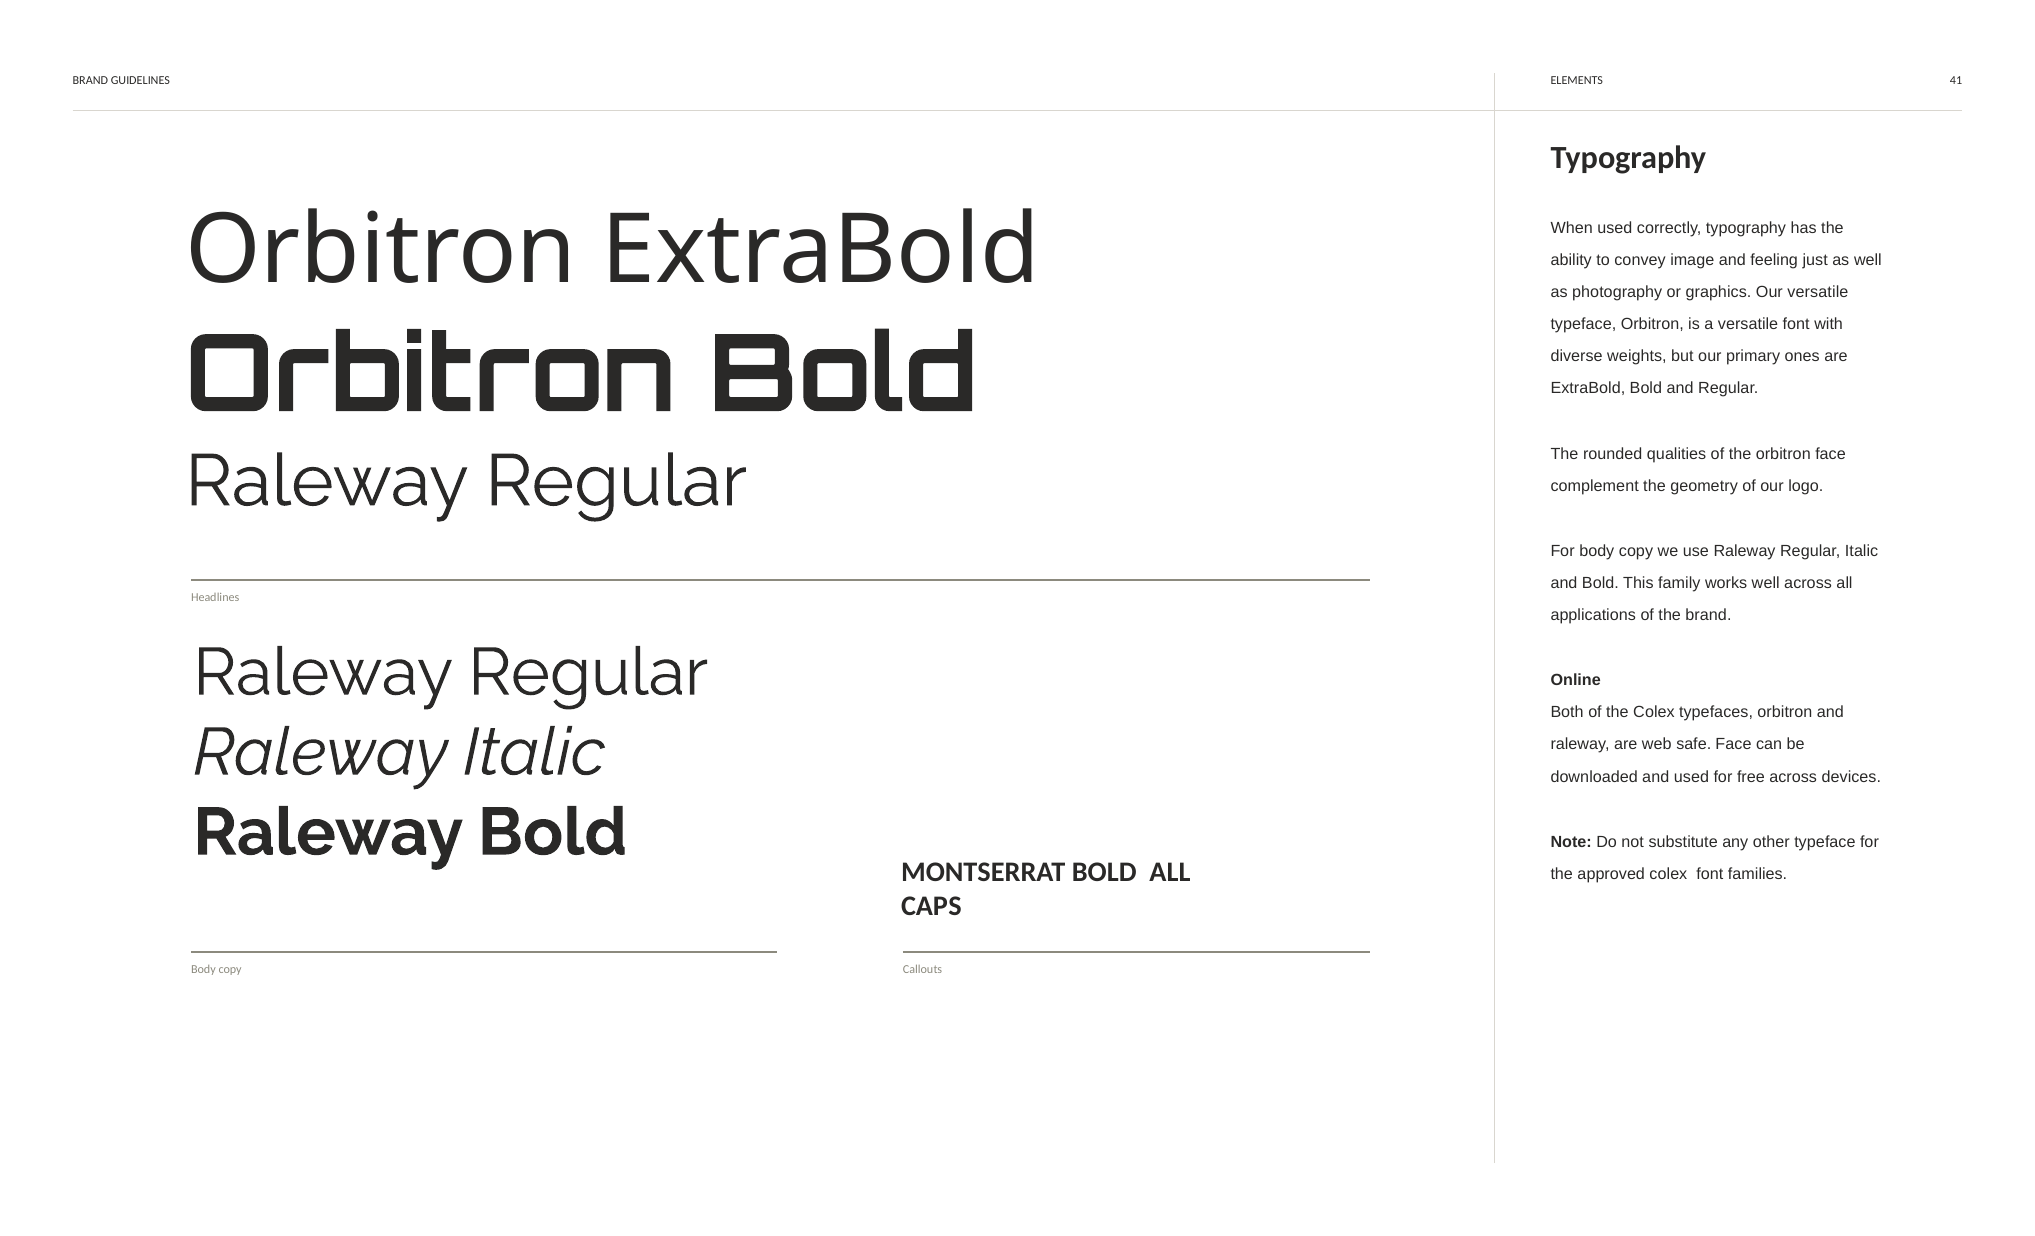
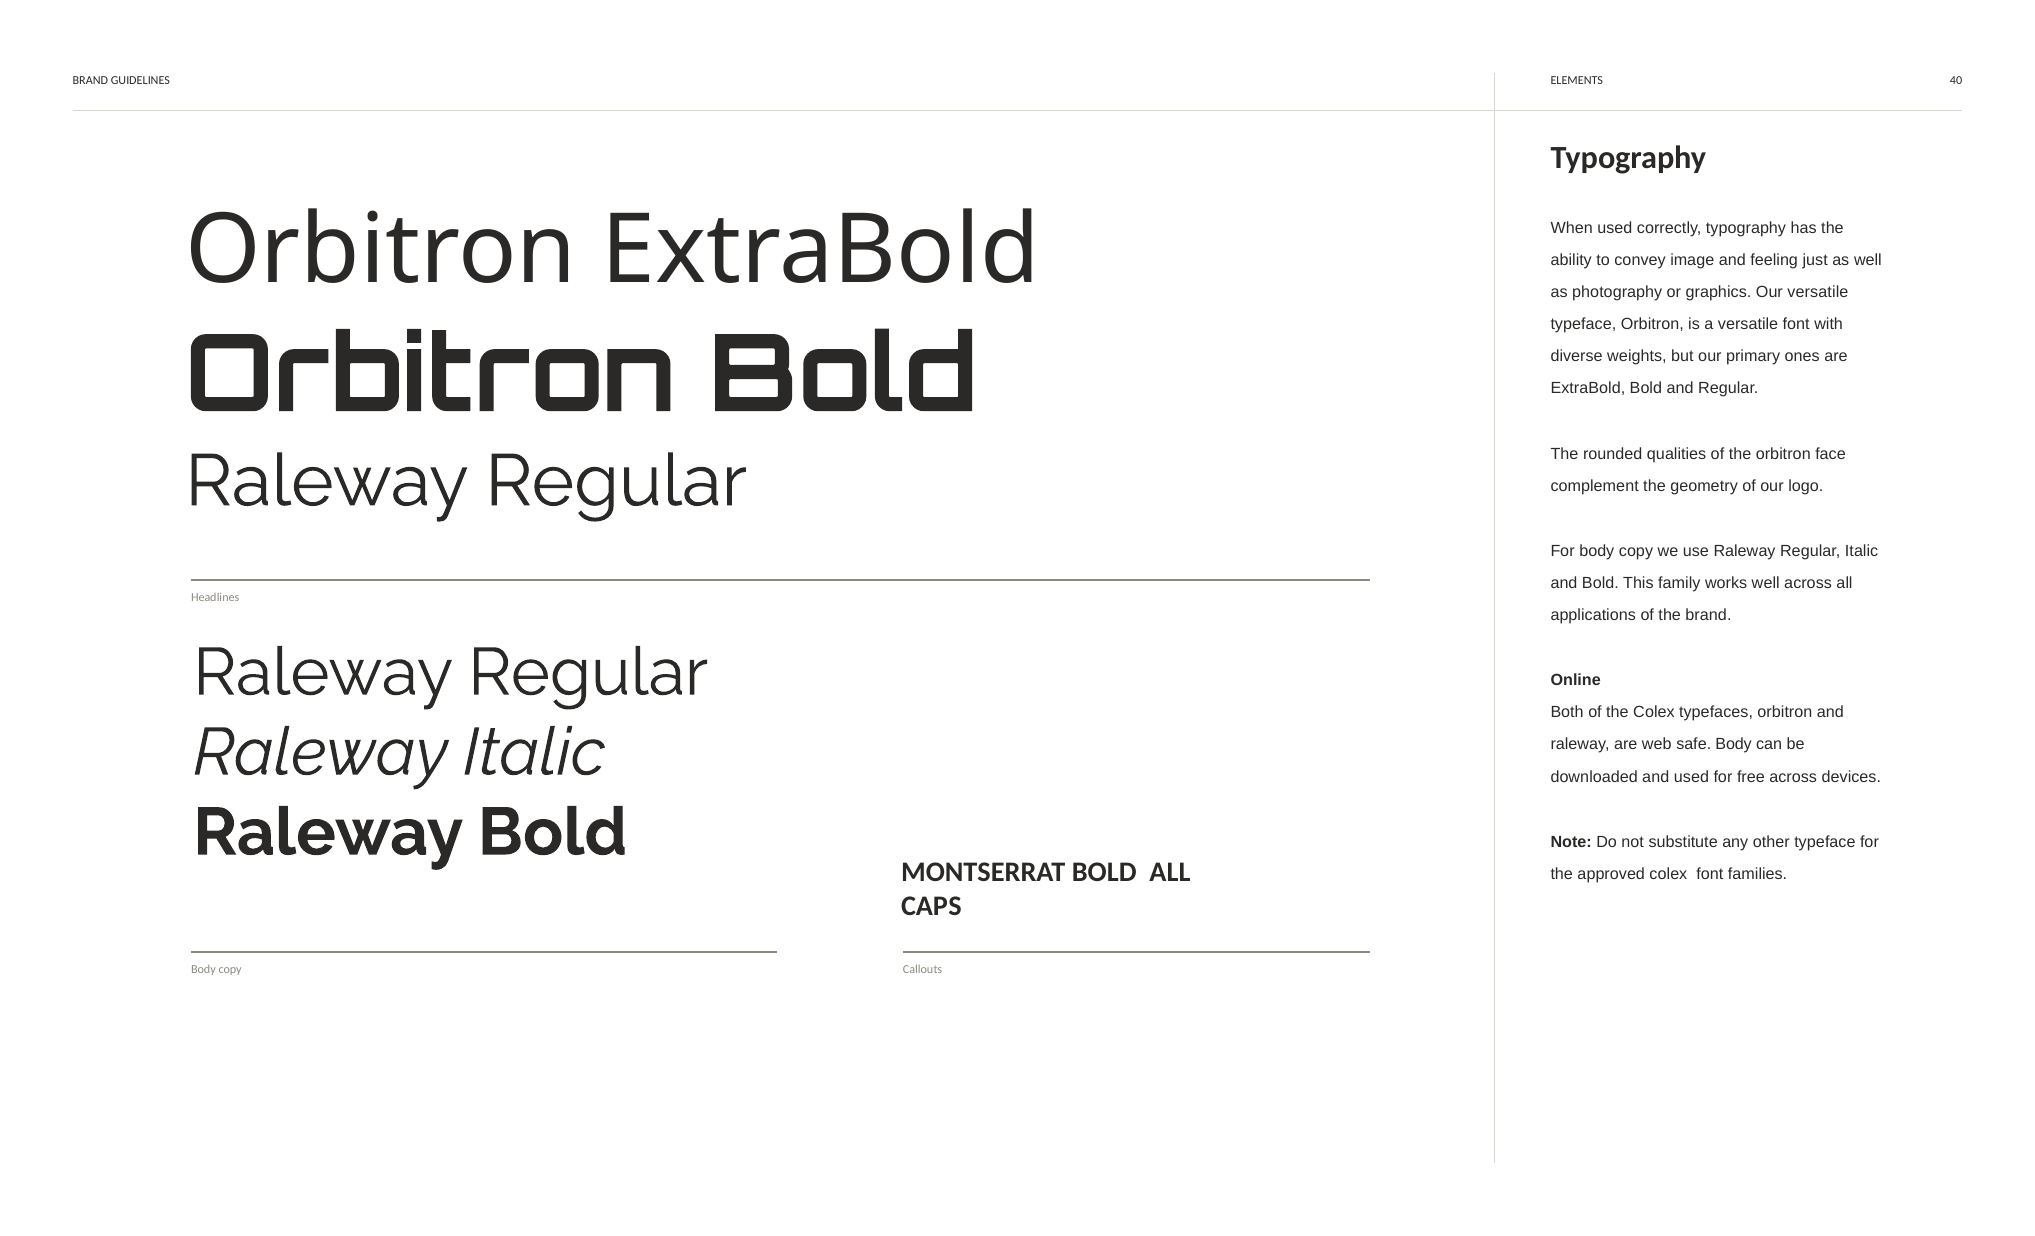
41: 41 -> 40
safe Face: Face -> Body
